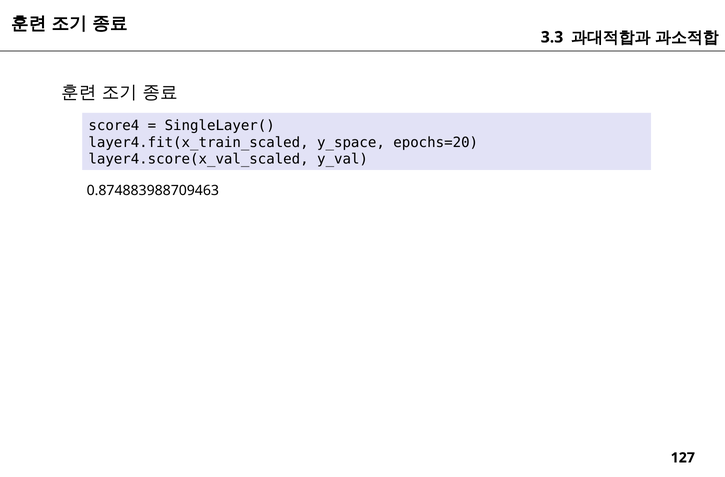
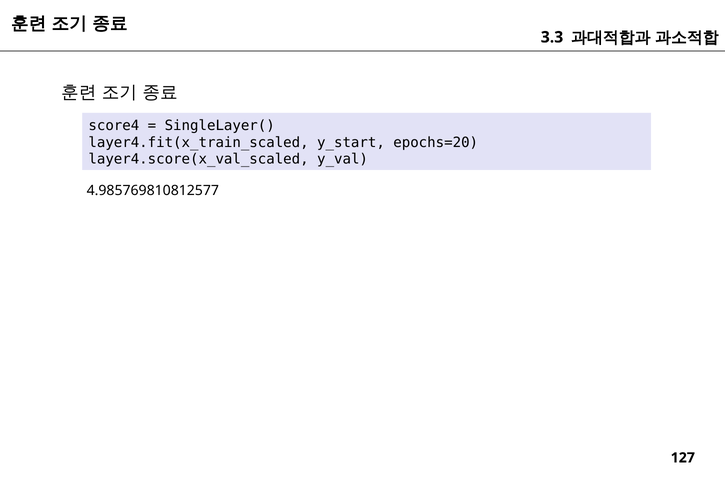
y_space: y_space -> y_start
0.874883988709463: 0.874883988709463 -> 4.985769810812577
